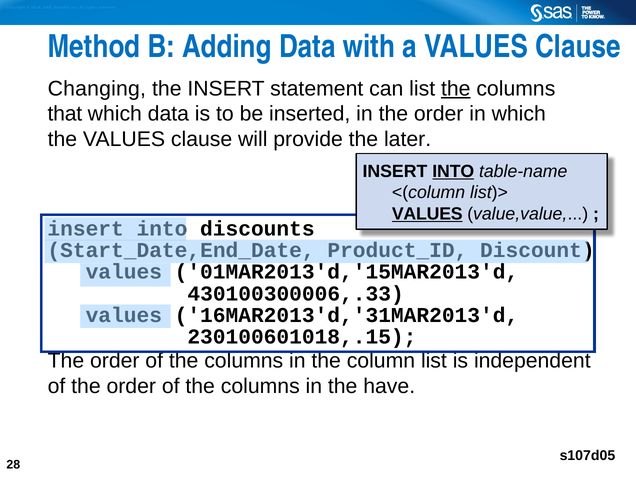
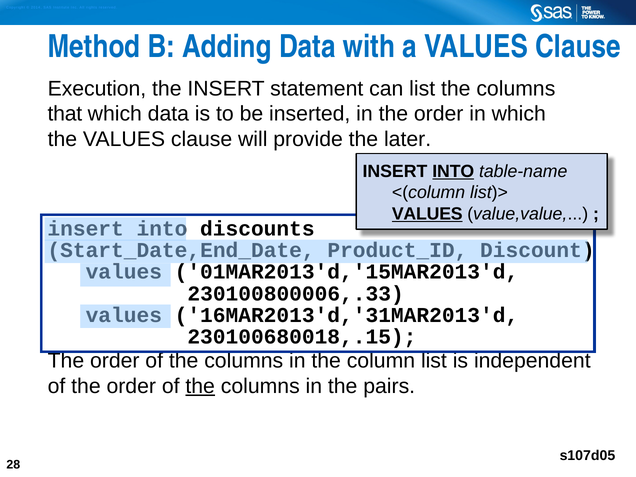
Changing: Changing -> Execution
the at (456, 89) underline: present -> none
430100300006,.33: 430100300006,.33 -> 230100800006,.33
230100601018,.15: 230100601018,.15 -> 230100680018,.15
the at (200, 386) underline: none -> present
have: have -> pairs
